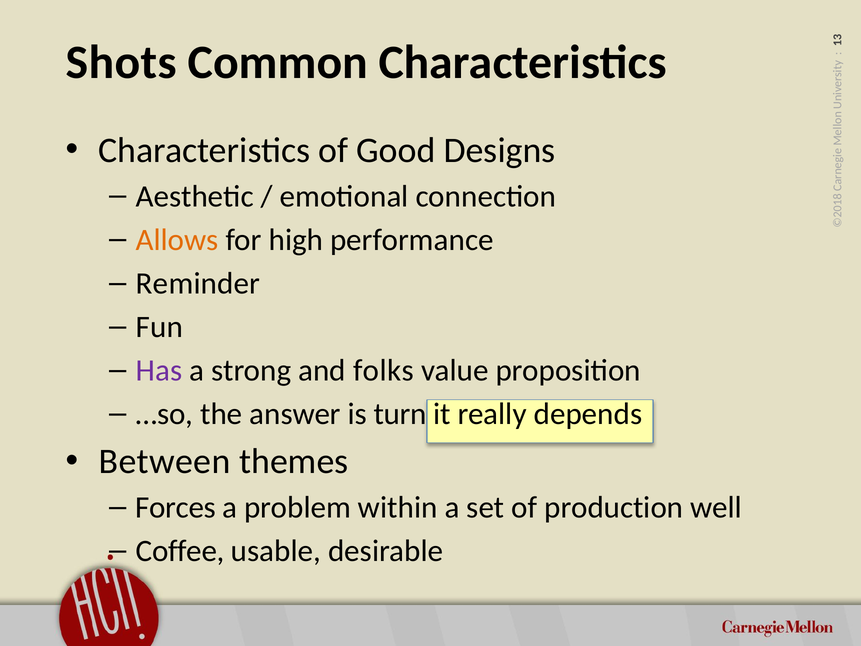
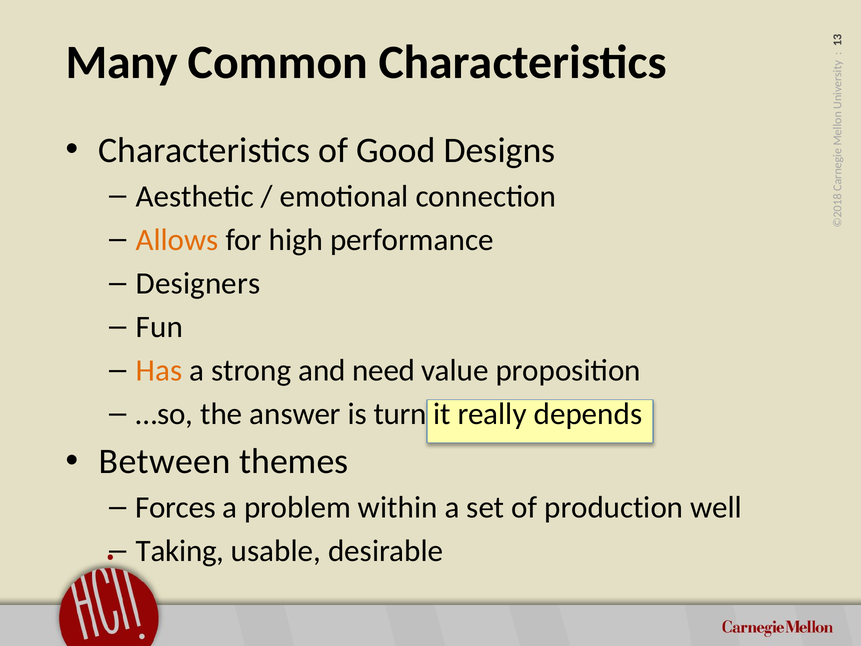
Shots: Shots -> Many
Reminder: Reminder -> Designers
Has colour: purple -> orange
folks: folks -> need
Coffee: Coffee -> Taking
